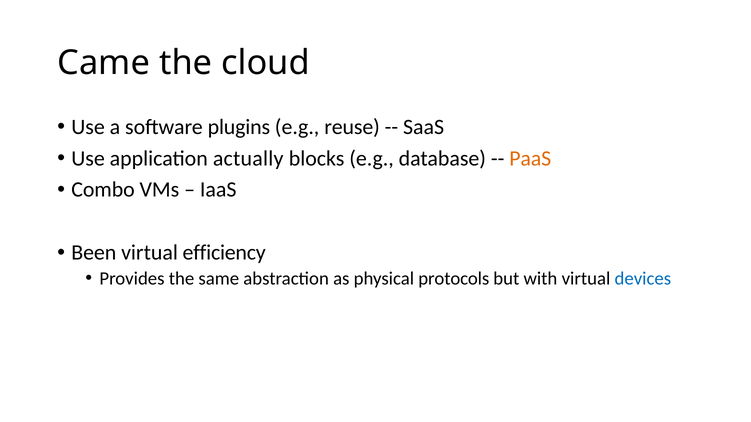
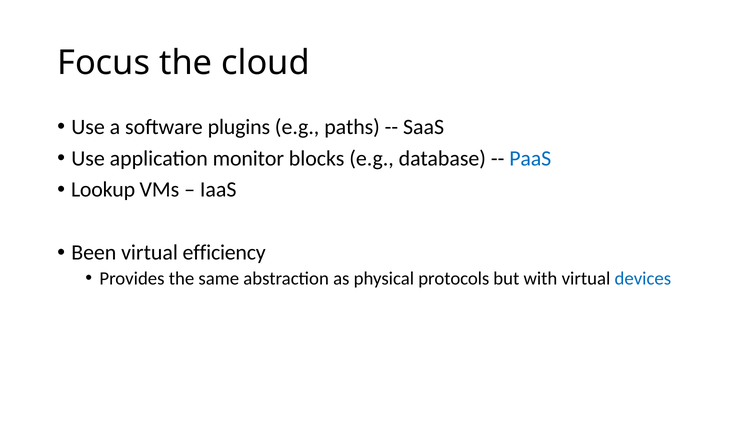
Came: Came -> Focus
reuse: reuse -> paths
actually: actually -> monitor
PaaS colour: orange -> blue
Combo: Combo -> Lookup
